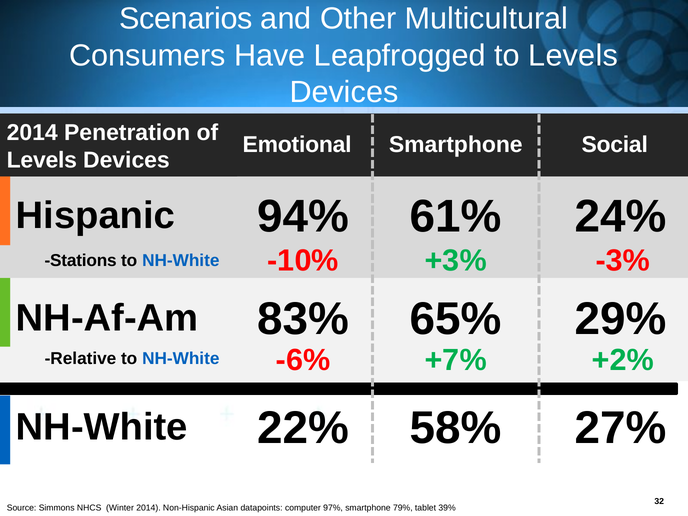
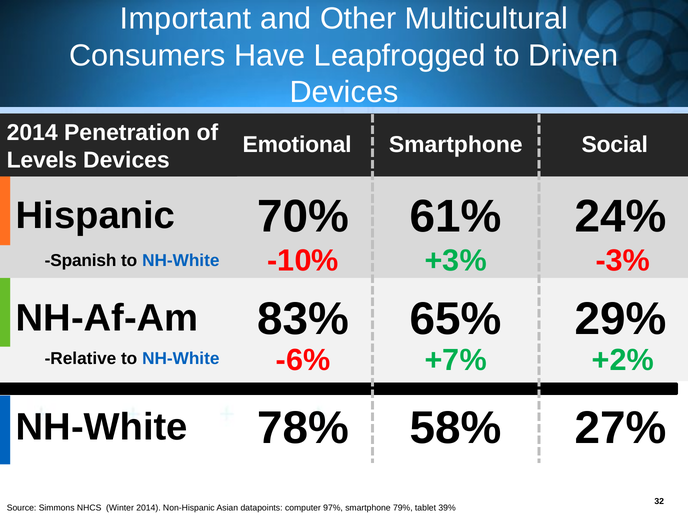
Scenarios: Scenarios -> Important
to Levels: Levels -> Driven
94%: 94% -> 70%
Stations: Stations -> Spanish
22%: 22% -> 78%
